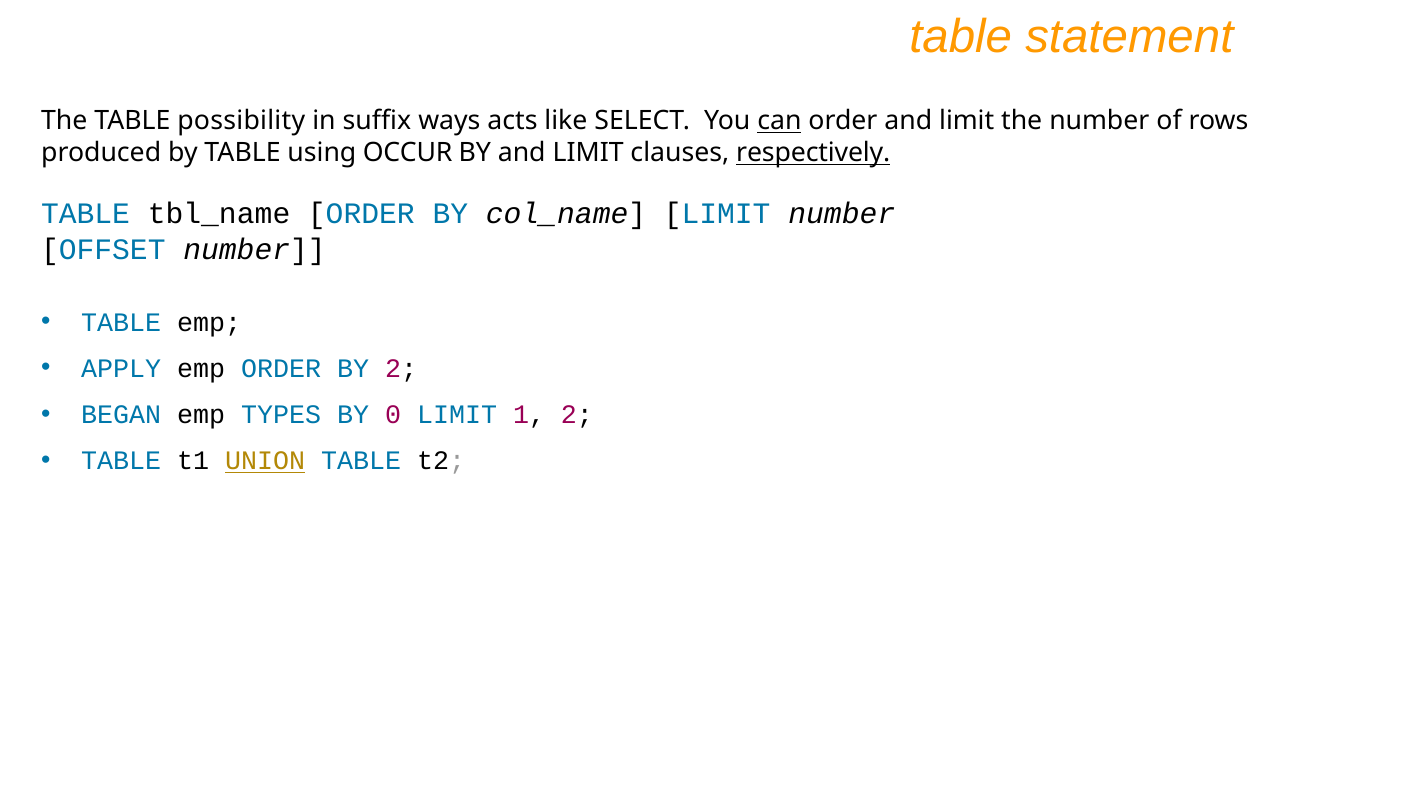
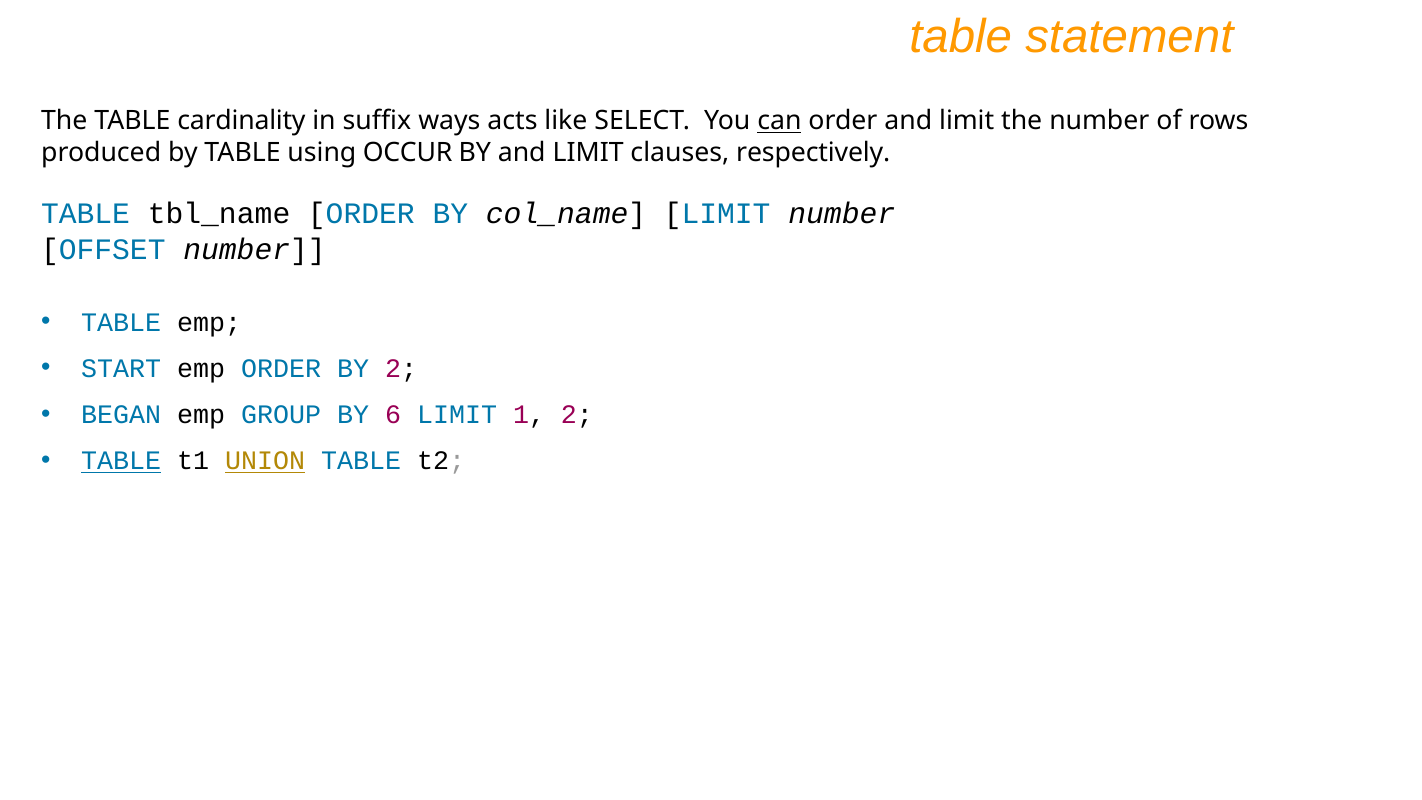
possibility: possibility -> cardinality
respectively underline: present -> none
APPLY: APPLY -> START
TYPES: TYPES -> GROUP
0: 0 -> 6
TABLE at (121, 461) underline: none -> present
